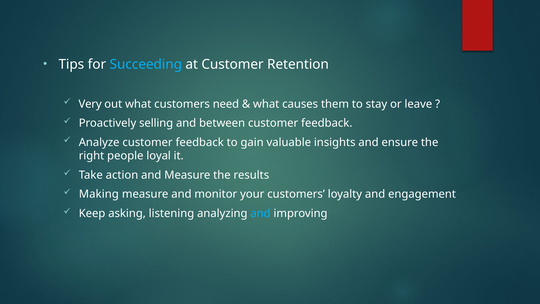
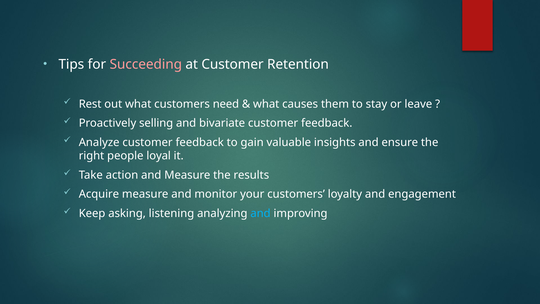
Succeeding colour: light blue -> pink
Very: Very -> Rest
between: between -> bivariate
Making: Making -> Acquire
